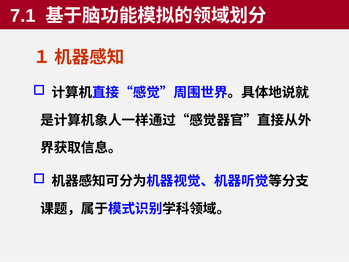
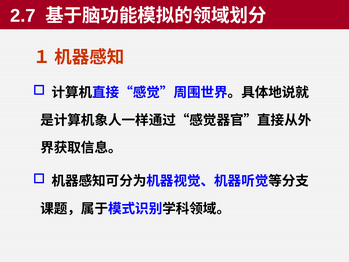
7.1: 7.1 -> 2.7
